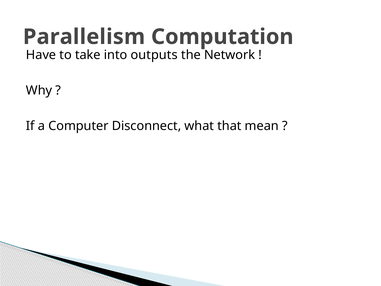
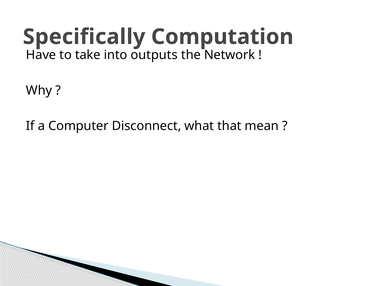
Parallelism: Parallelism -> Specifically
